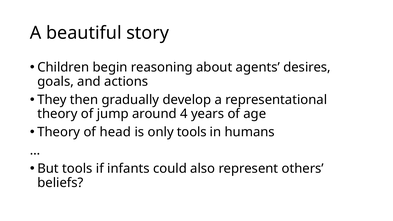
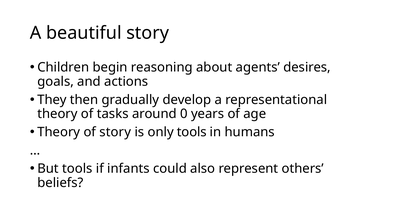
jump: jump -> tasks
4: 4 -> 0
of head: head -> story
